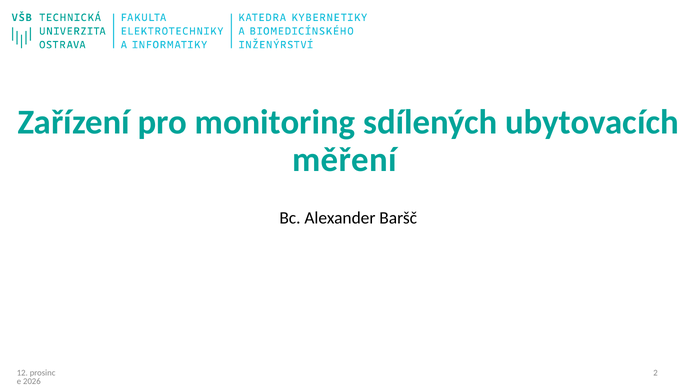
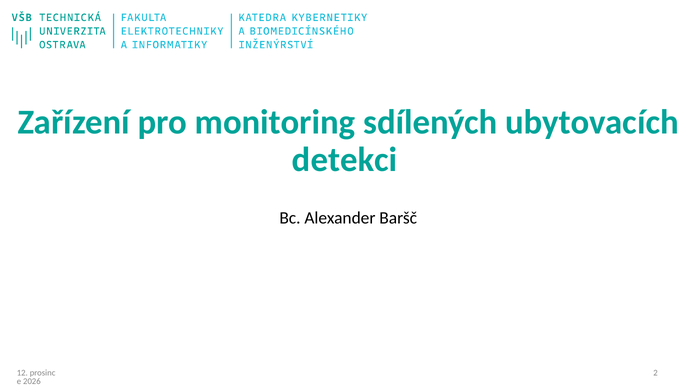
měření: měření -> detekci
